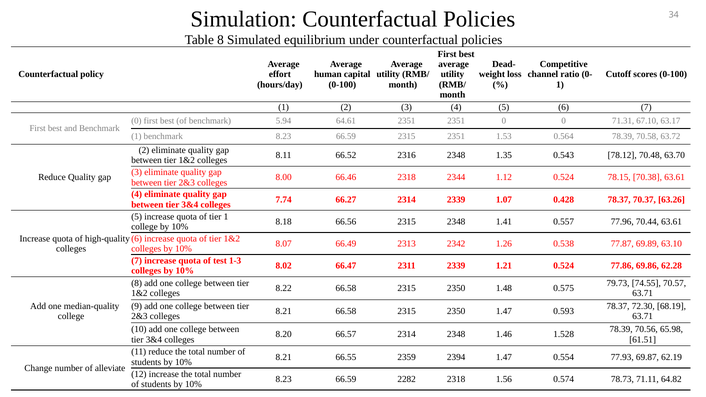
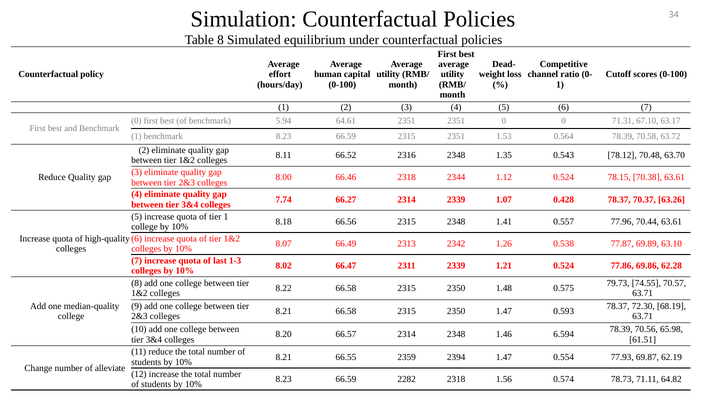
test: test -> last
1.528: 1.528 -> 6.594
